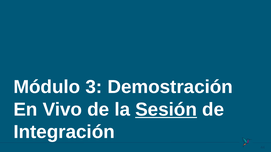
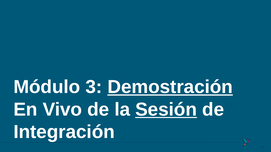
Demostración underline: none -> present
